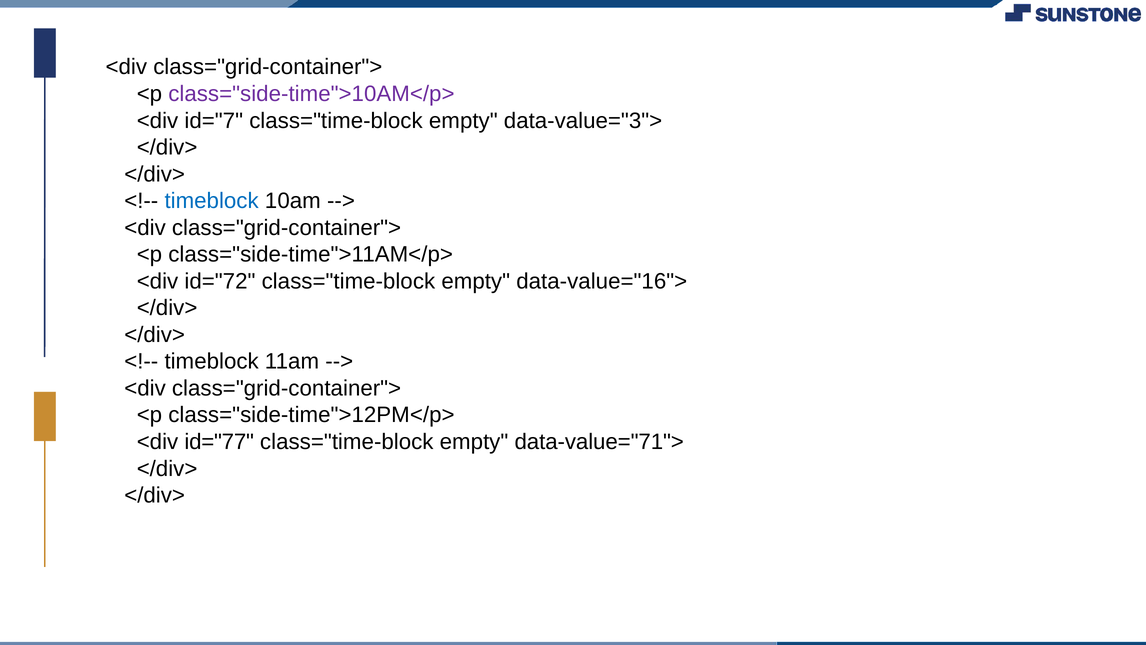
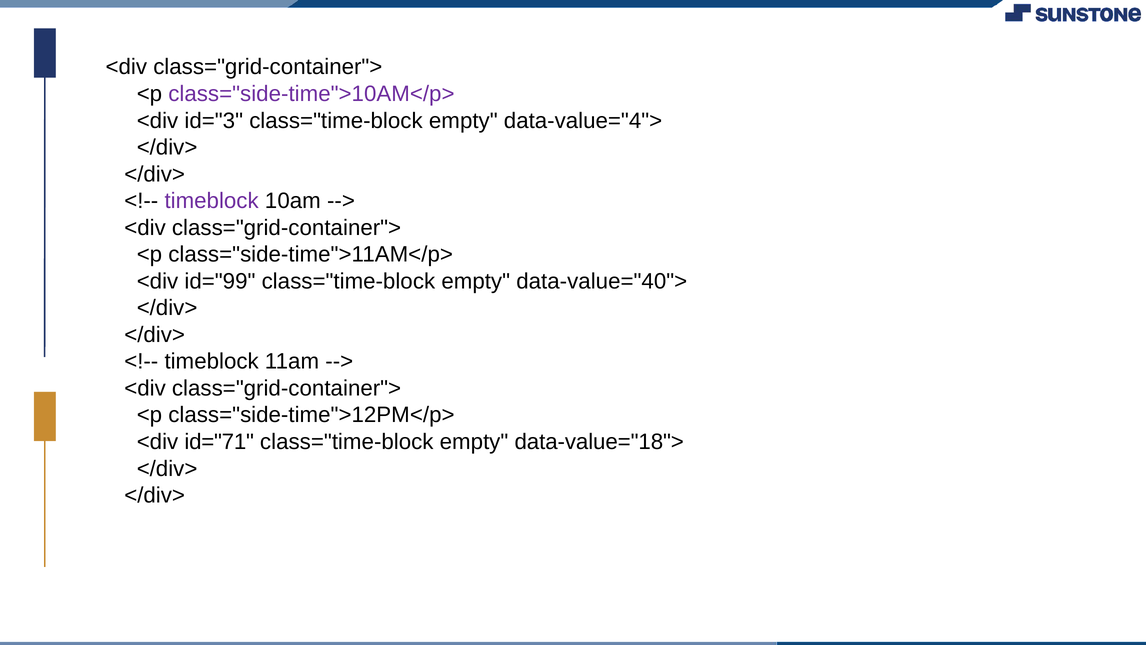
id="7: id="7 -> id="3
data-value="3">: data-value="3"> -> data-value="4">
timeblock at (212, 201) colour: blue -> purple
id="72: id="72 -> id="99
data-value="16">: data-value="16"> -> data-value="40">
id="77: id="77 -> id="71
data-value="71">: data-value="71"> -> data-value="18">
